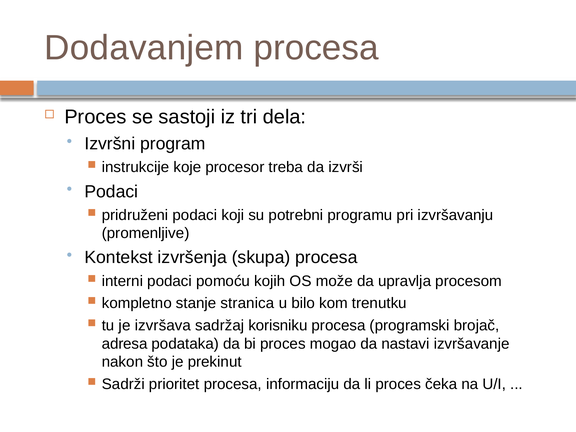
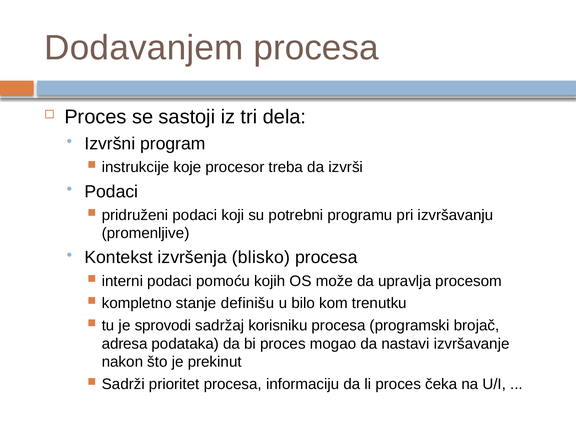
skupa: skupa -> blisko
stranica: stranica -> definišu
izvršava: izvršava -> sprovodi
